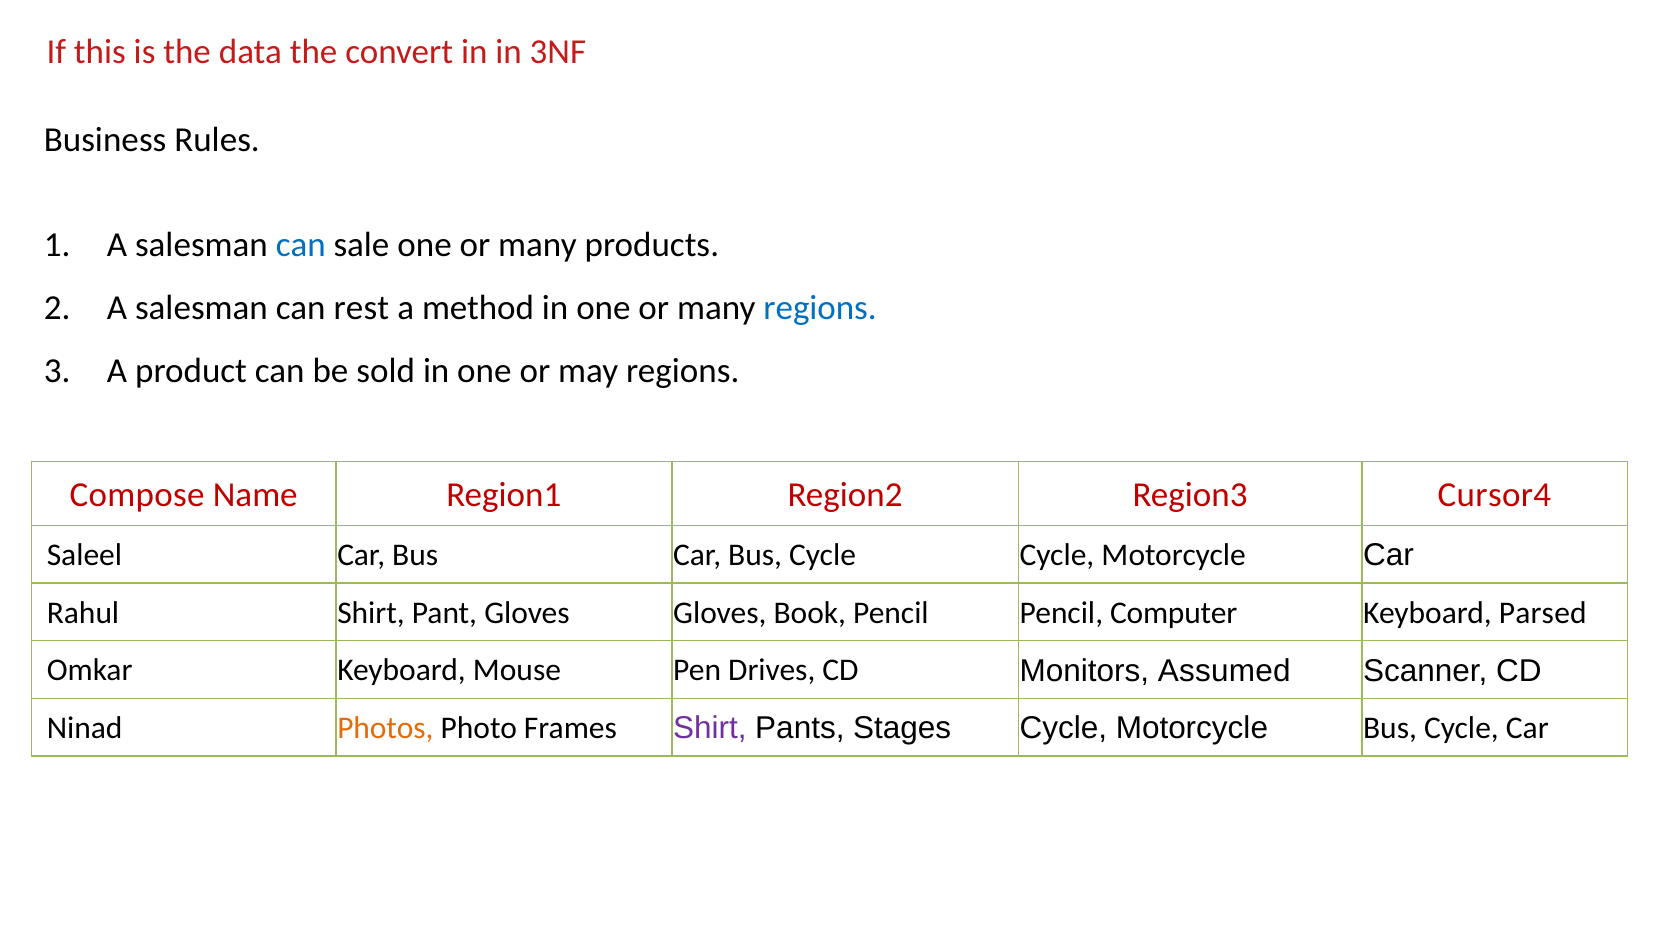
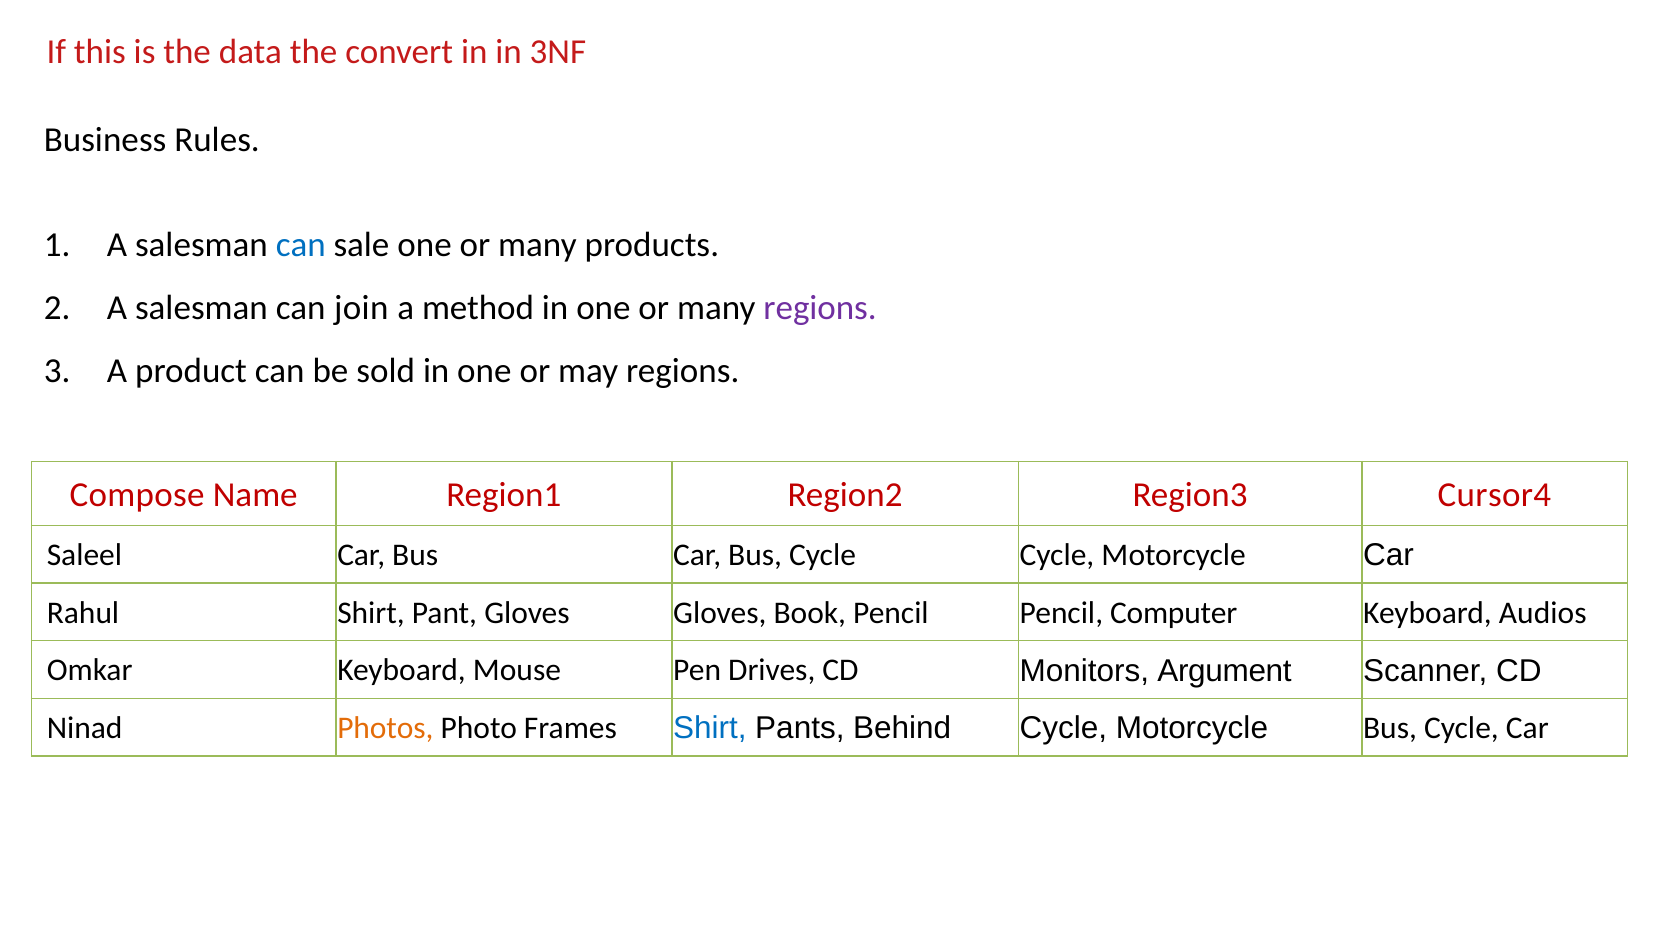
rest: rest -> join
regions at (820, 308) colour: blue -> purple
Parsed: Parsed -> Audios
Assumed: Assumed -> Argument
Shirt at (710, 728) colour: purple -> blue
Stages: Stages -> Behind
